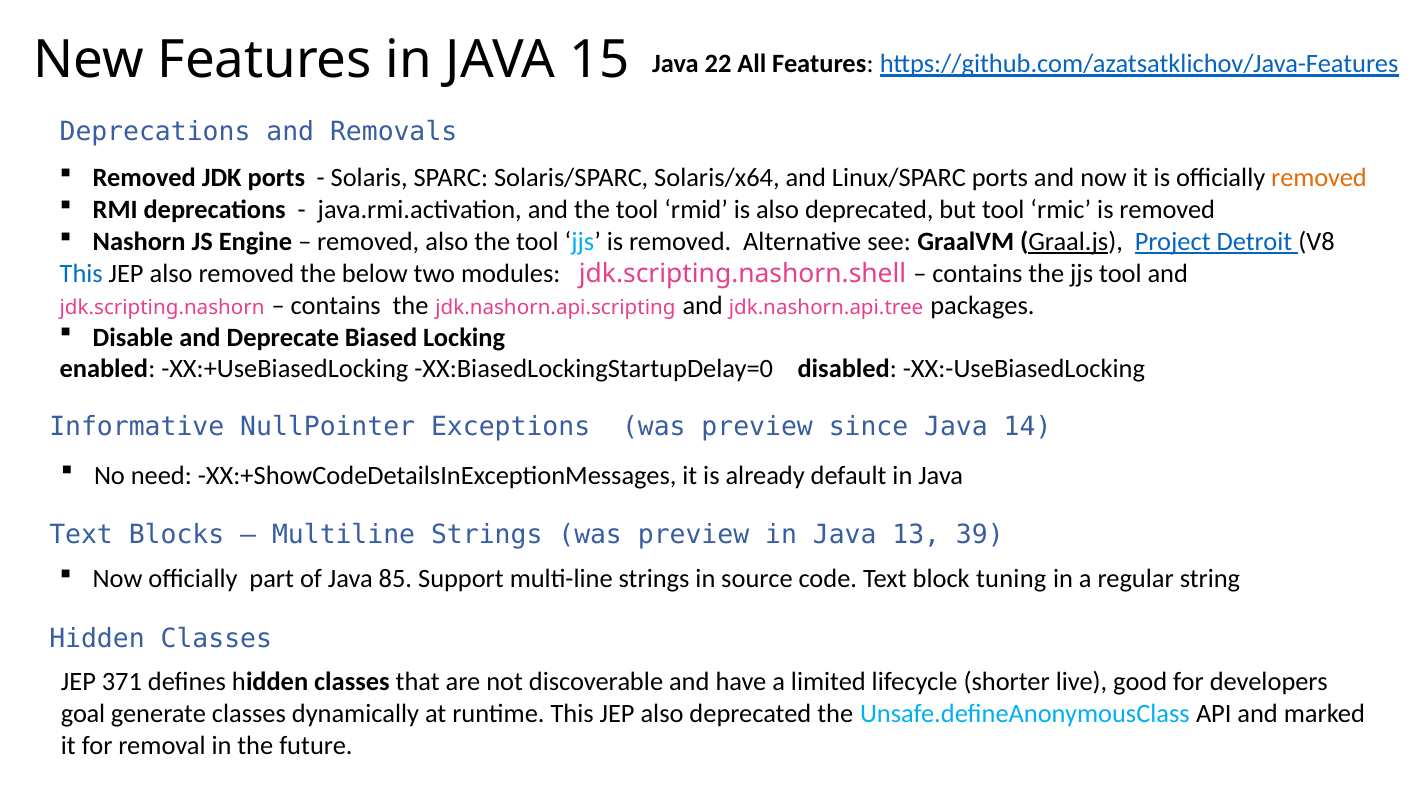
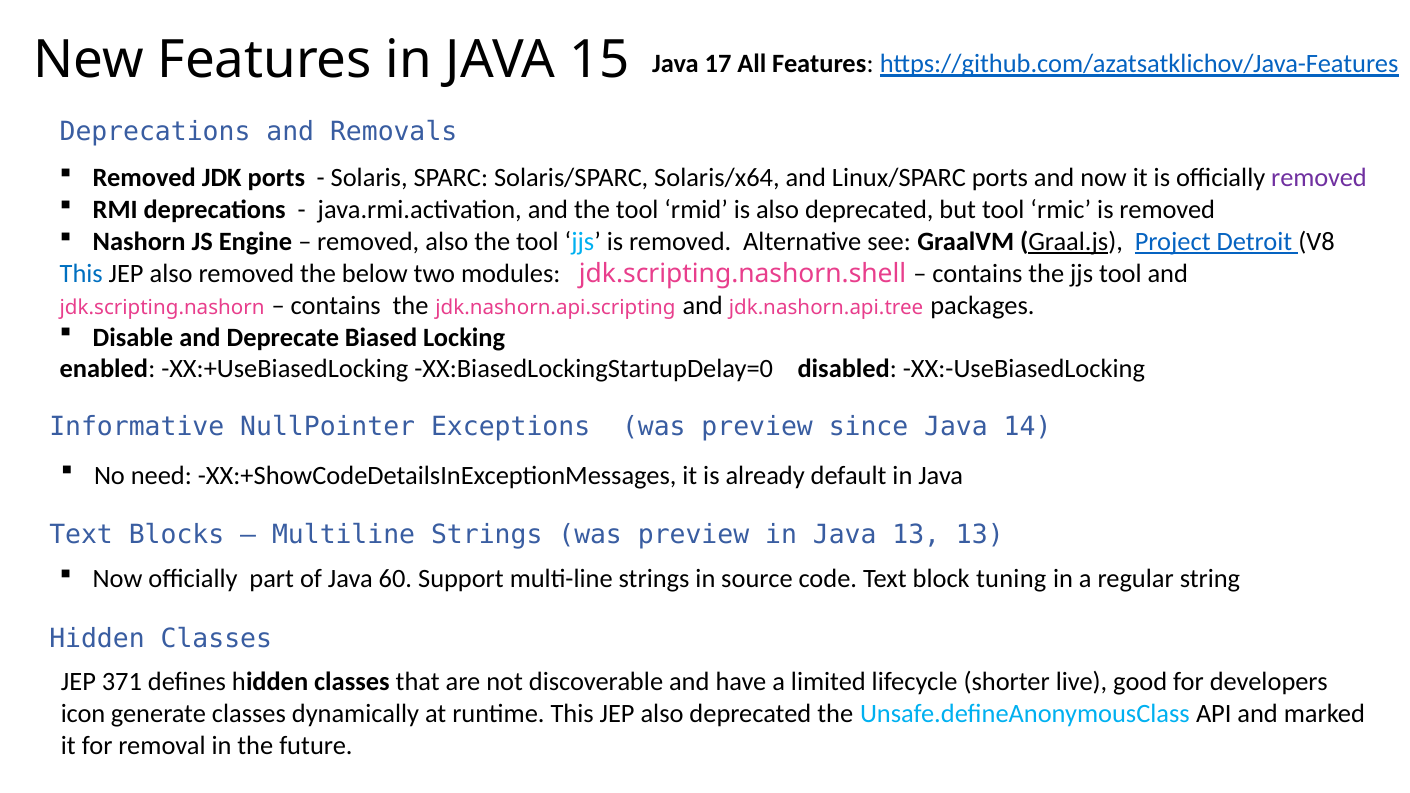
22: 22 -> 17
removed at (1319, 178) colour: orange -> purple
13 39: 39 -> 13
85: 85 -> 60
goal: goal -> icon
